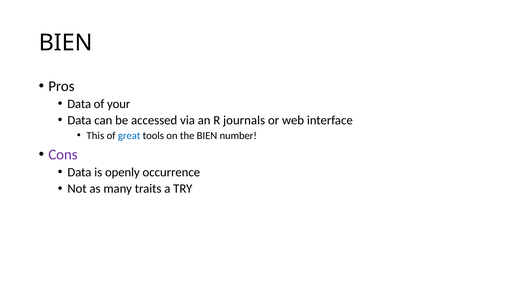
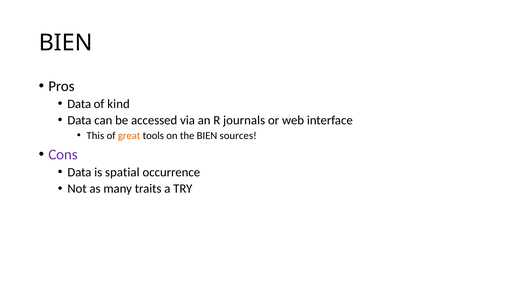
your: your -> kind
great colour: blue -> orange
number: number -> sources
openly: openly -> spatial
